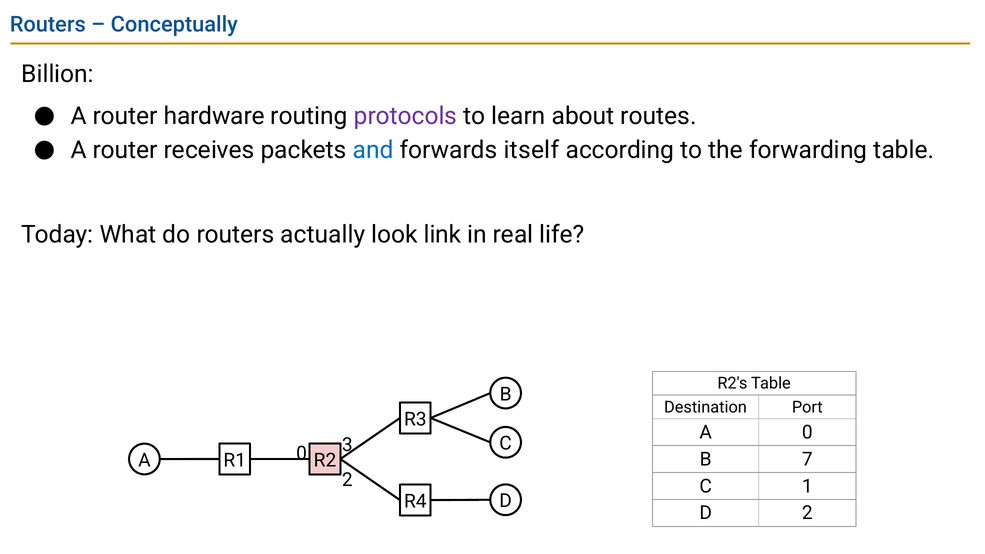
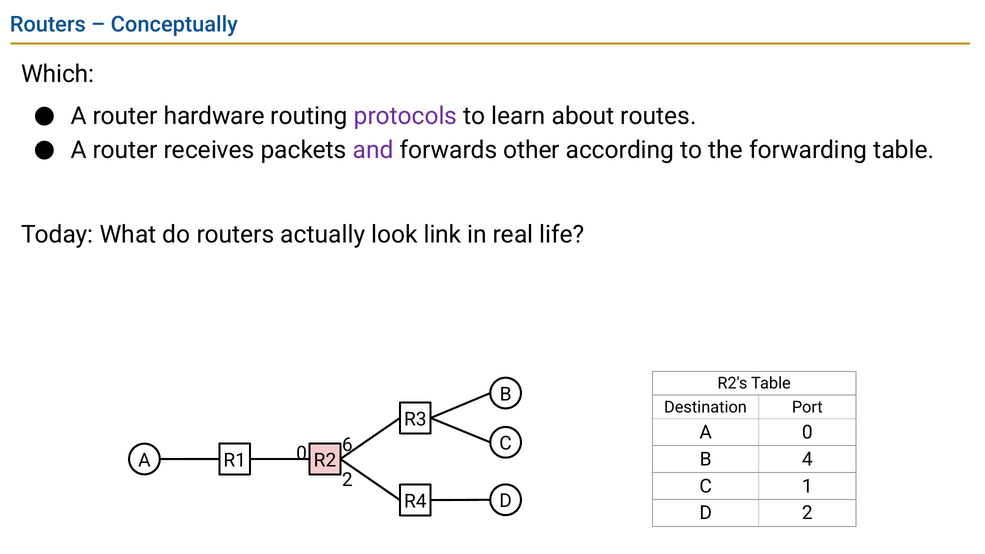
Billion: Billion -> Which
and colour: blue -> purple
itself: itself -> other
3: 3 -> 6
7: 7 -> 4
